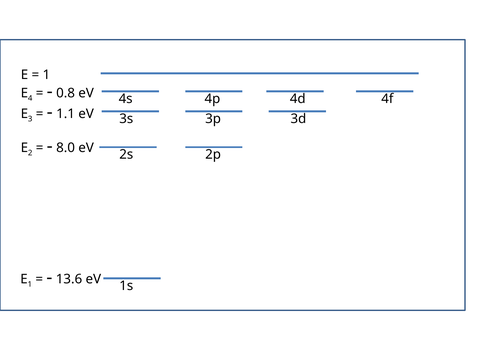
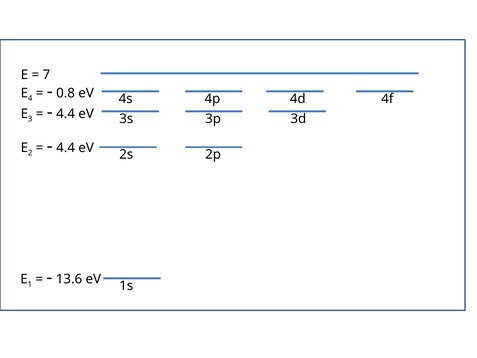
1 at (46, 75): 1 -> 7
1.1 at (66, 114): 1.1 -> 4.4
8.0 at (66, 148): 8.0 -> 4.4
